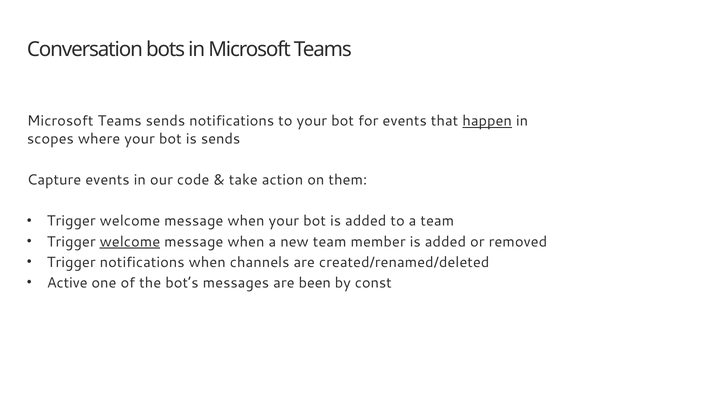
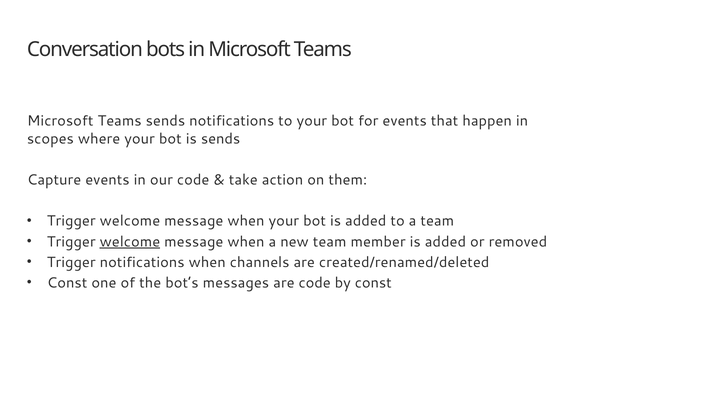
happen underline: present -> none
Active at (67, 283): Active -> Const
are been: been -> code
